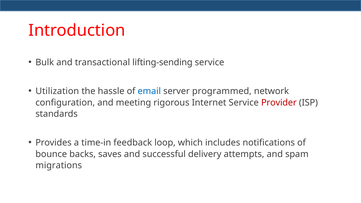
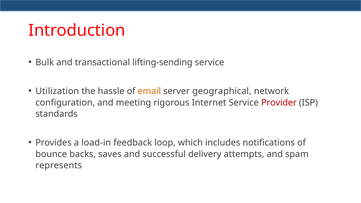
email colour: blue -> orange
programmed: programmed -> geographical
time-in: time-in -> load-in
migrations: migrations -> represents
